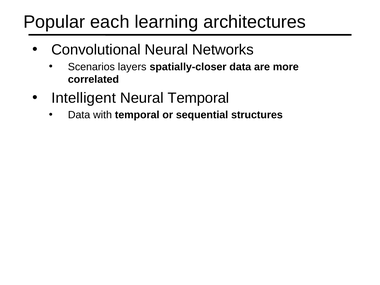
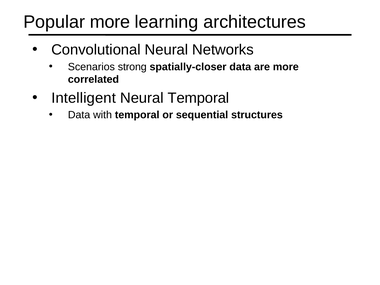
Popular each: each -> more
layers: layers -> strong
